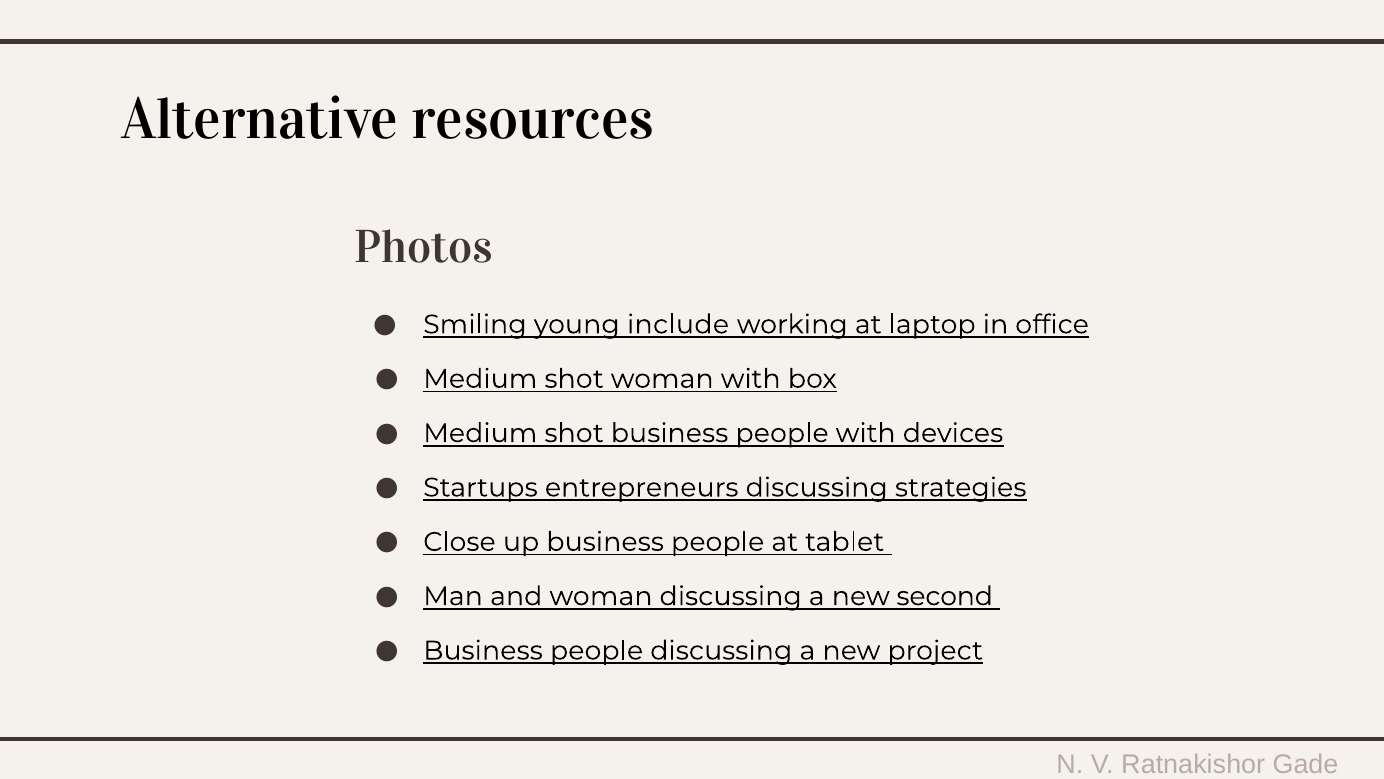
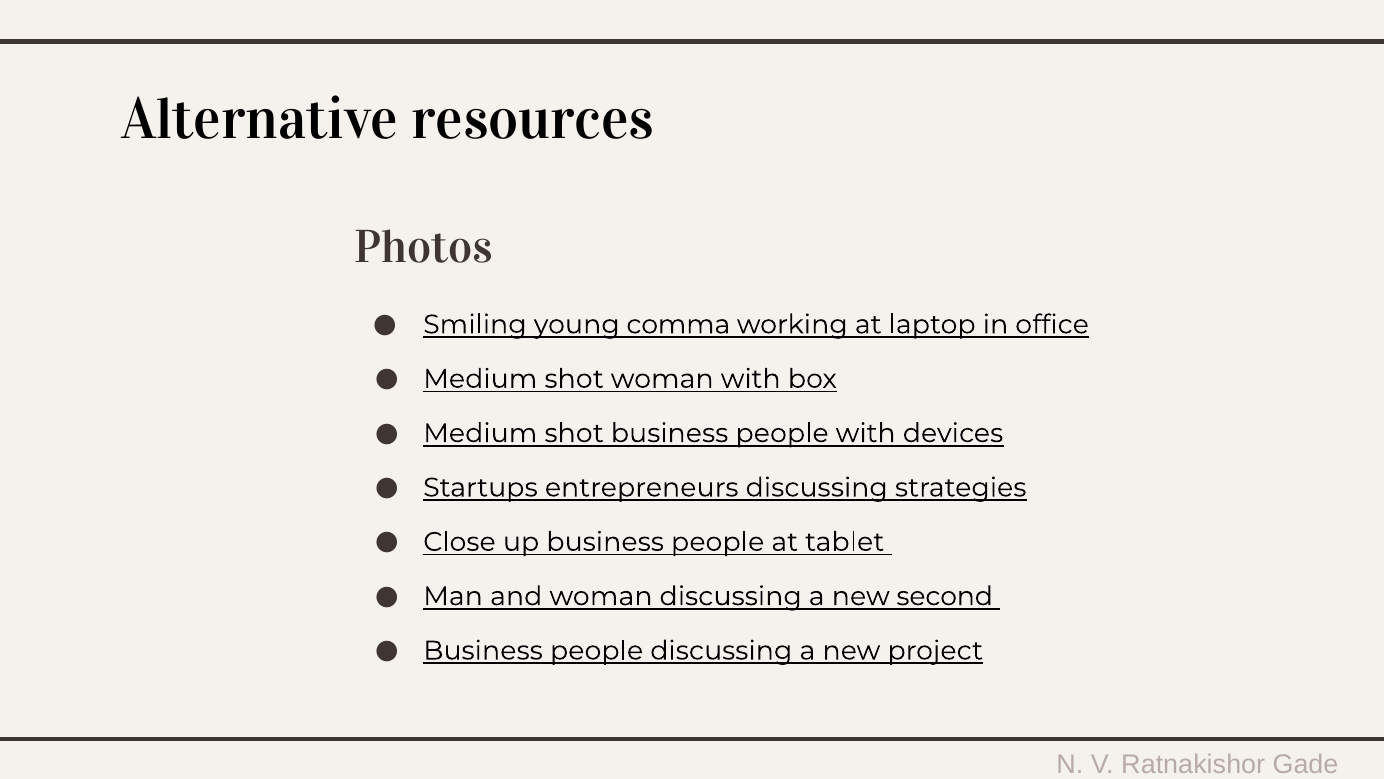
include: include -> comma
